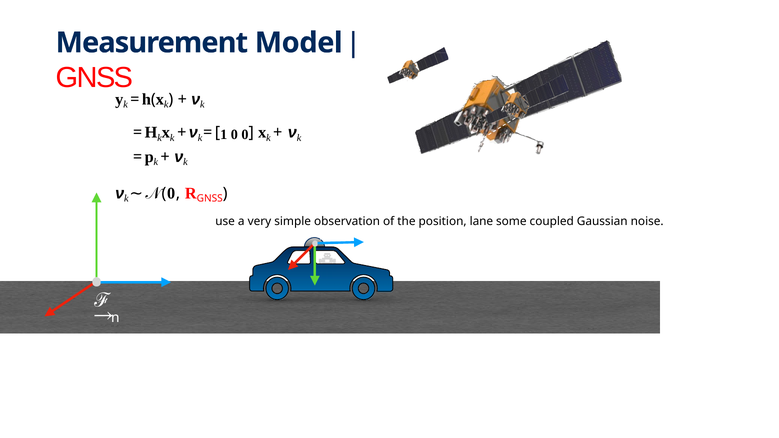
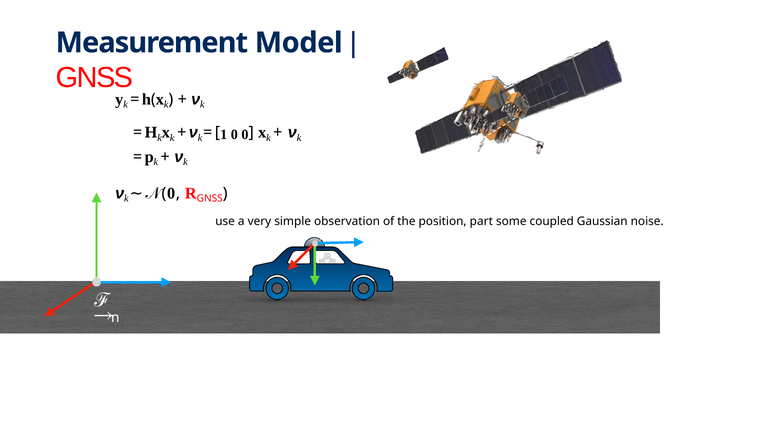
lane: lane -> part
